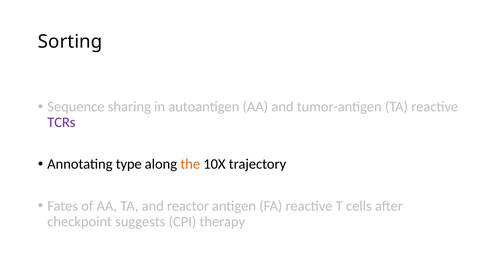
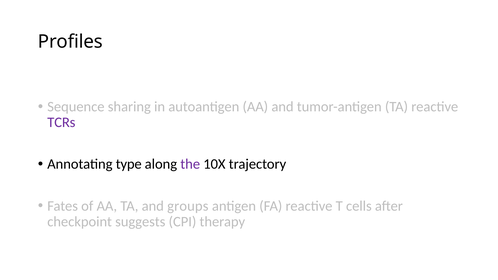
Sorting: Sorting -> Profiles
the colour: orange -> purple
reactor: reactor -> groups
